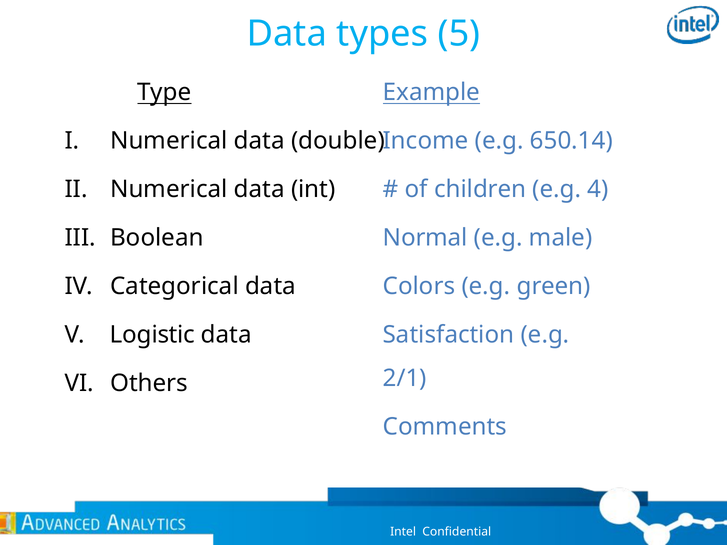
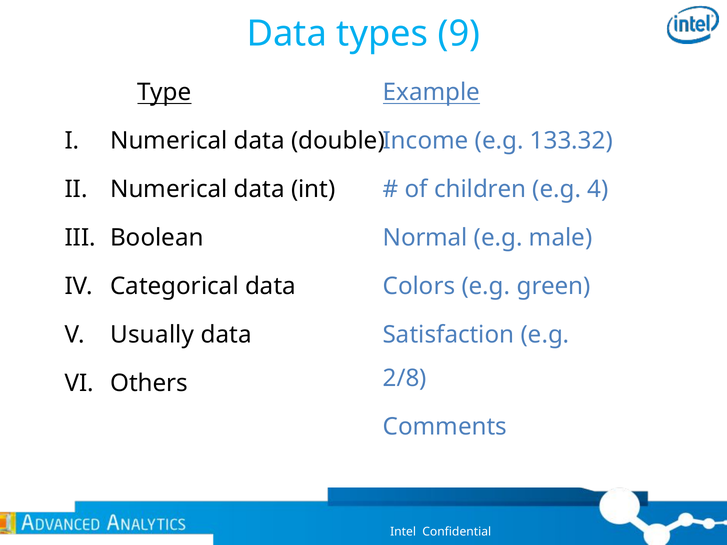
5: 5 -> 9
650.14: 650.14 -> 133.32
Logistic: Logistic -> Usually
2/1: 2/1 -> 2/8
